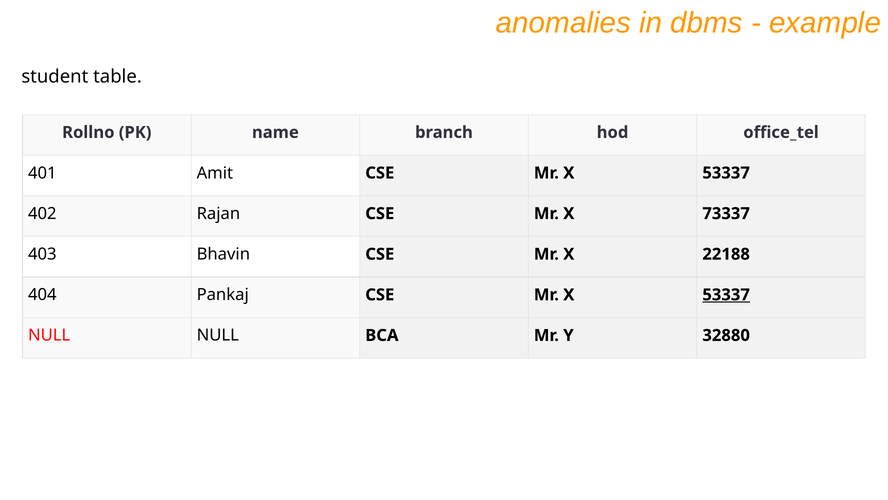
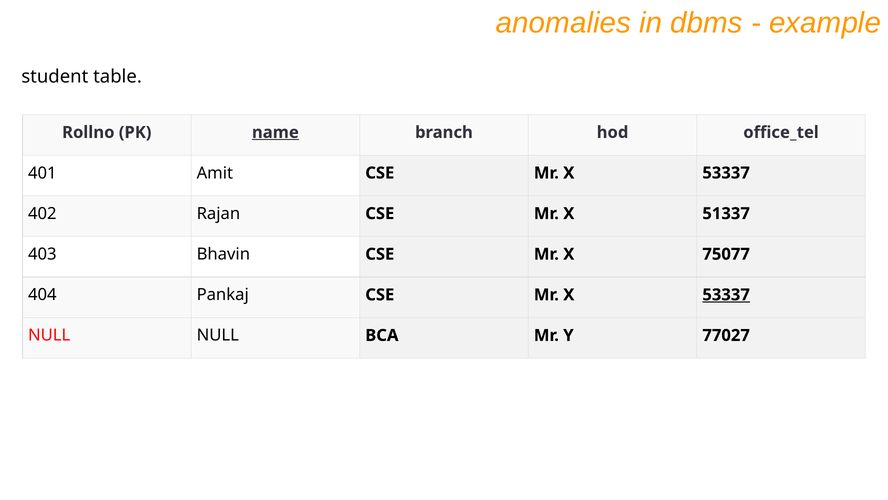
name underline: none -> present
73337: 73337 -> 51337
22188: 22188 -> 75077
32880: 32880 -> 77027
